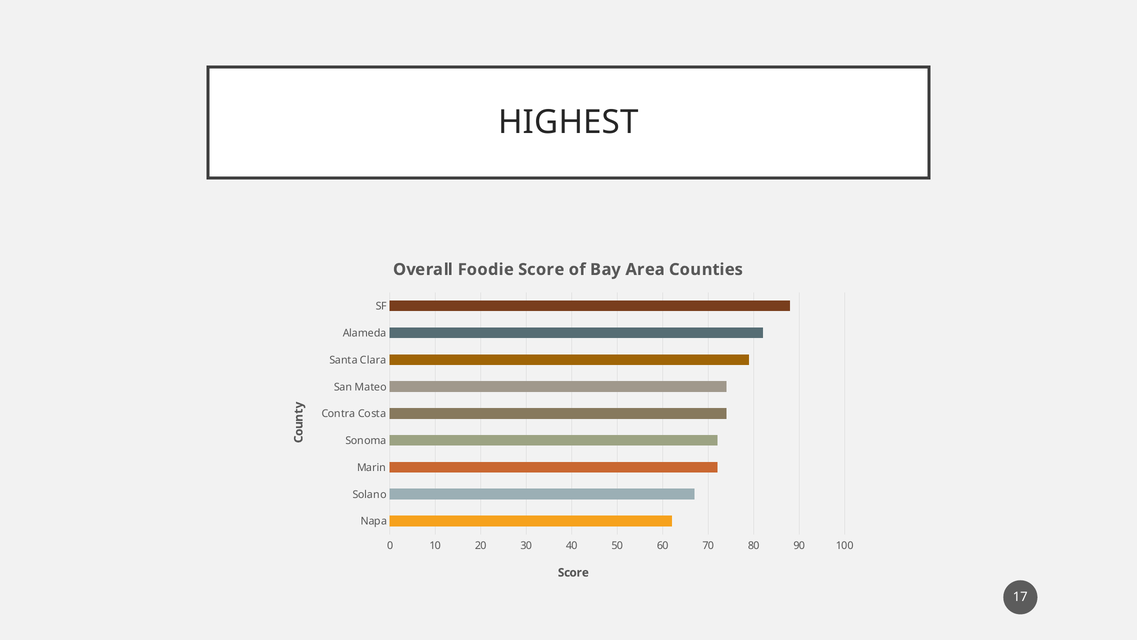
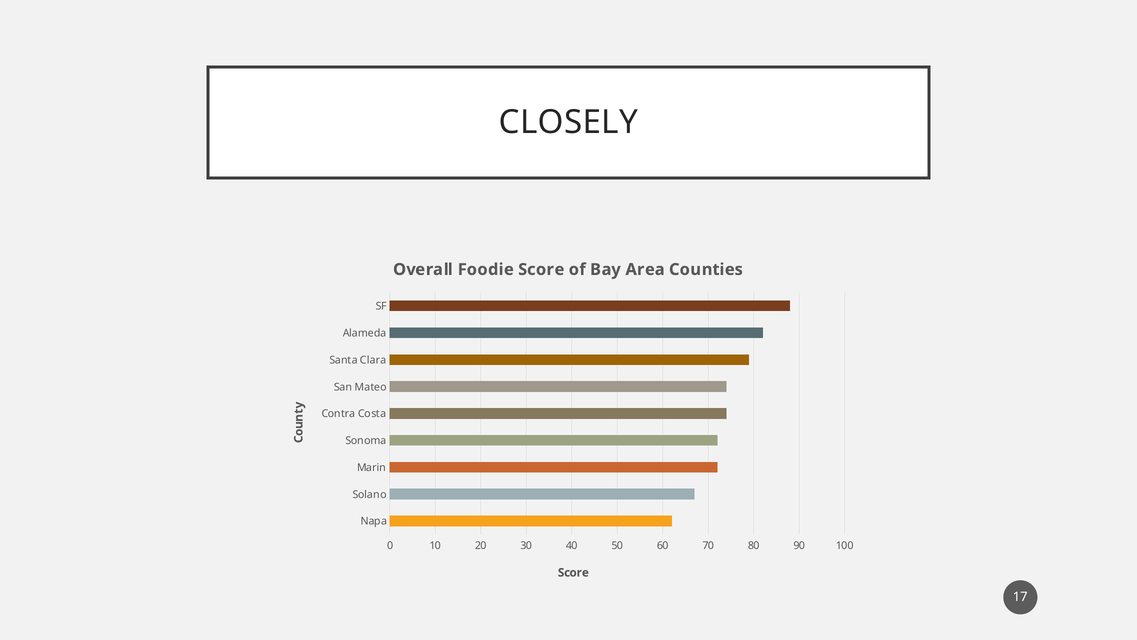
HIGHEST: HIGHEST -> CLOSELY
